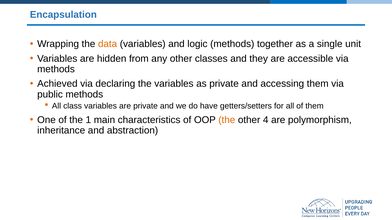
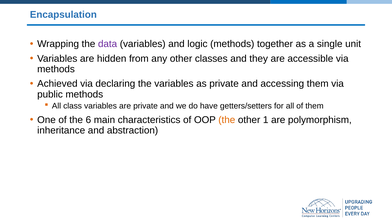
data colour: orange -> purple
1: 1 -> 6
4: 4 -> 1
